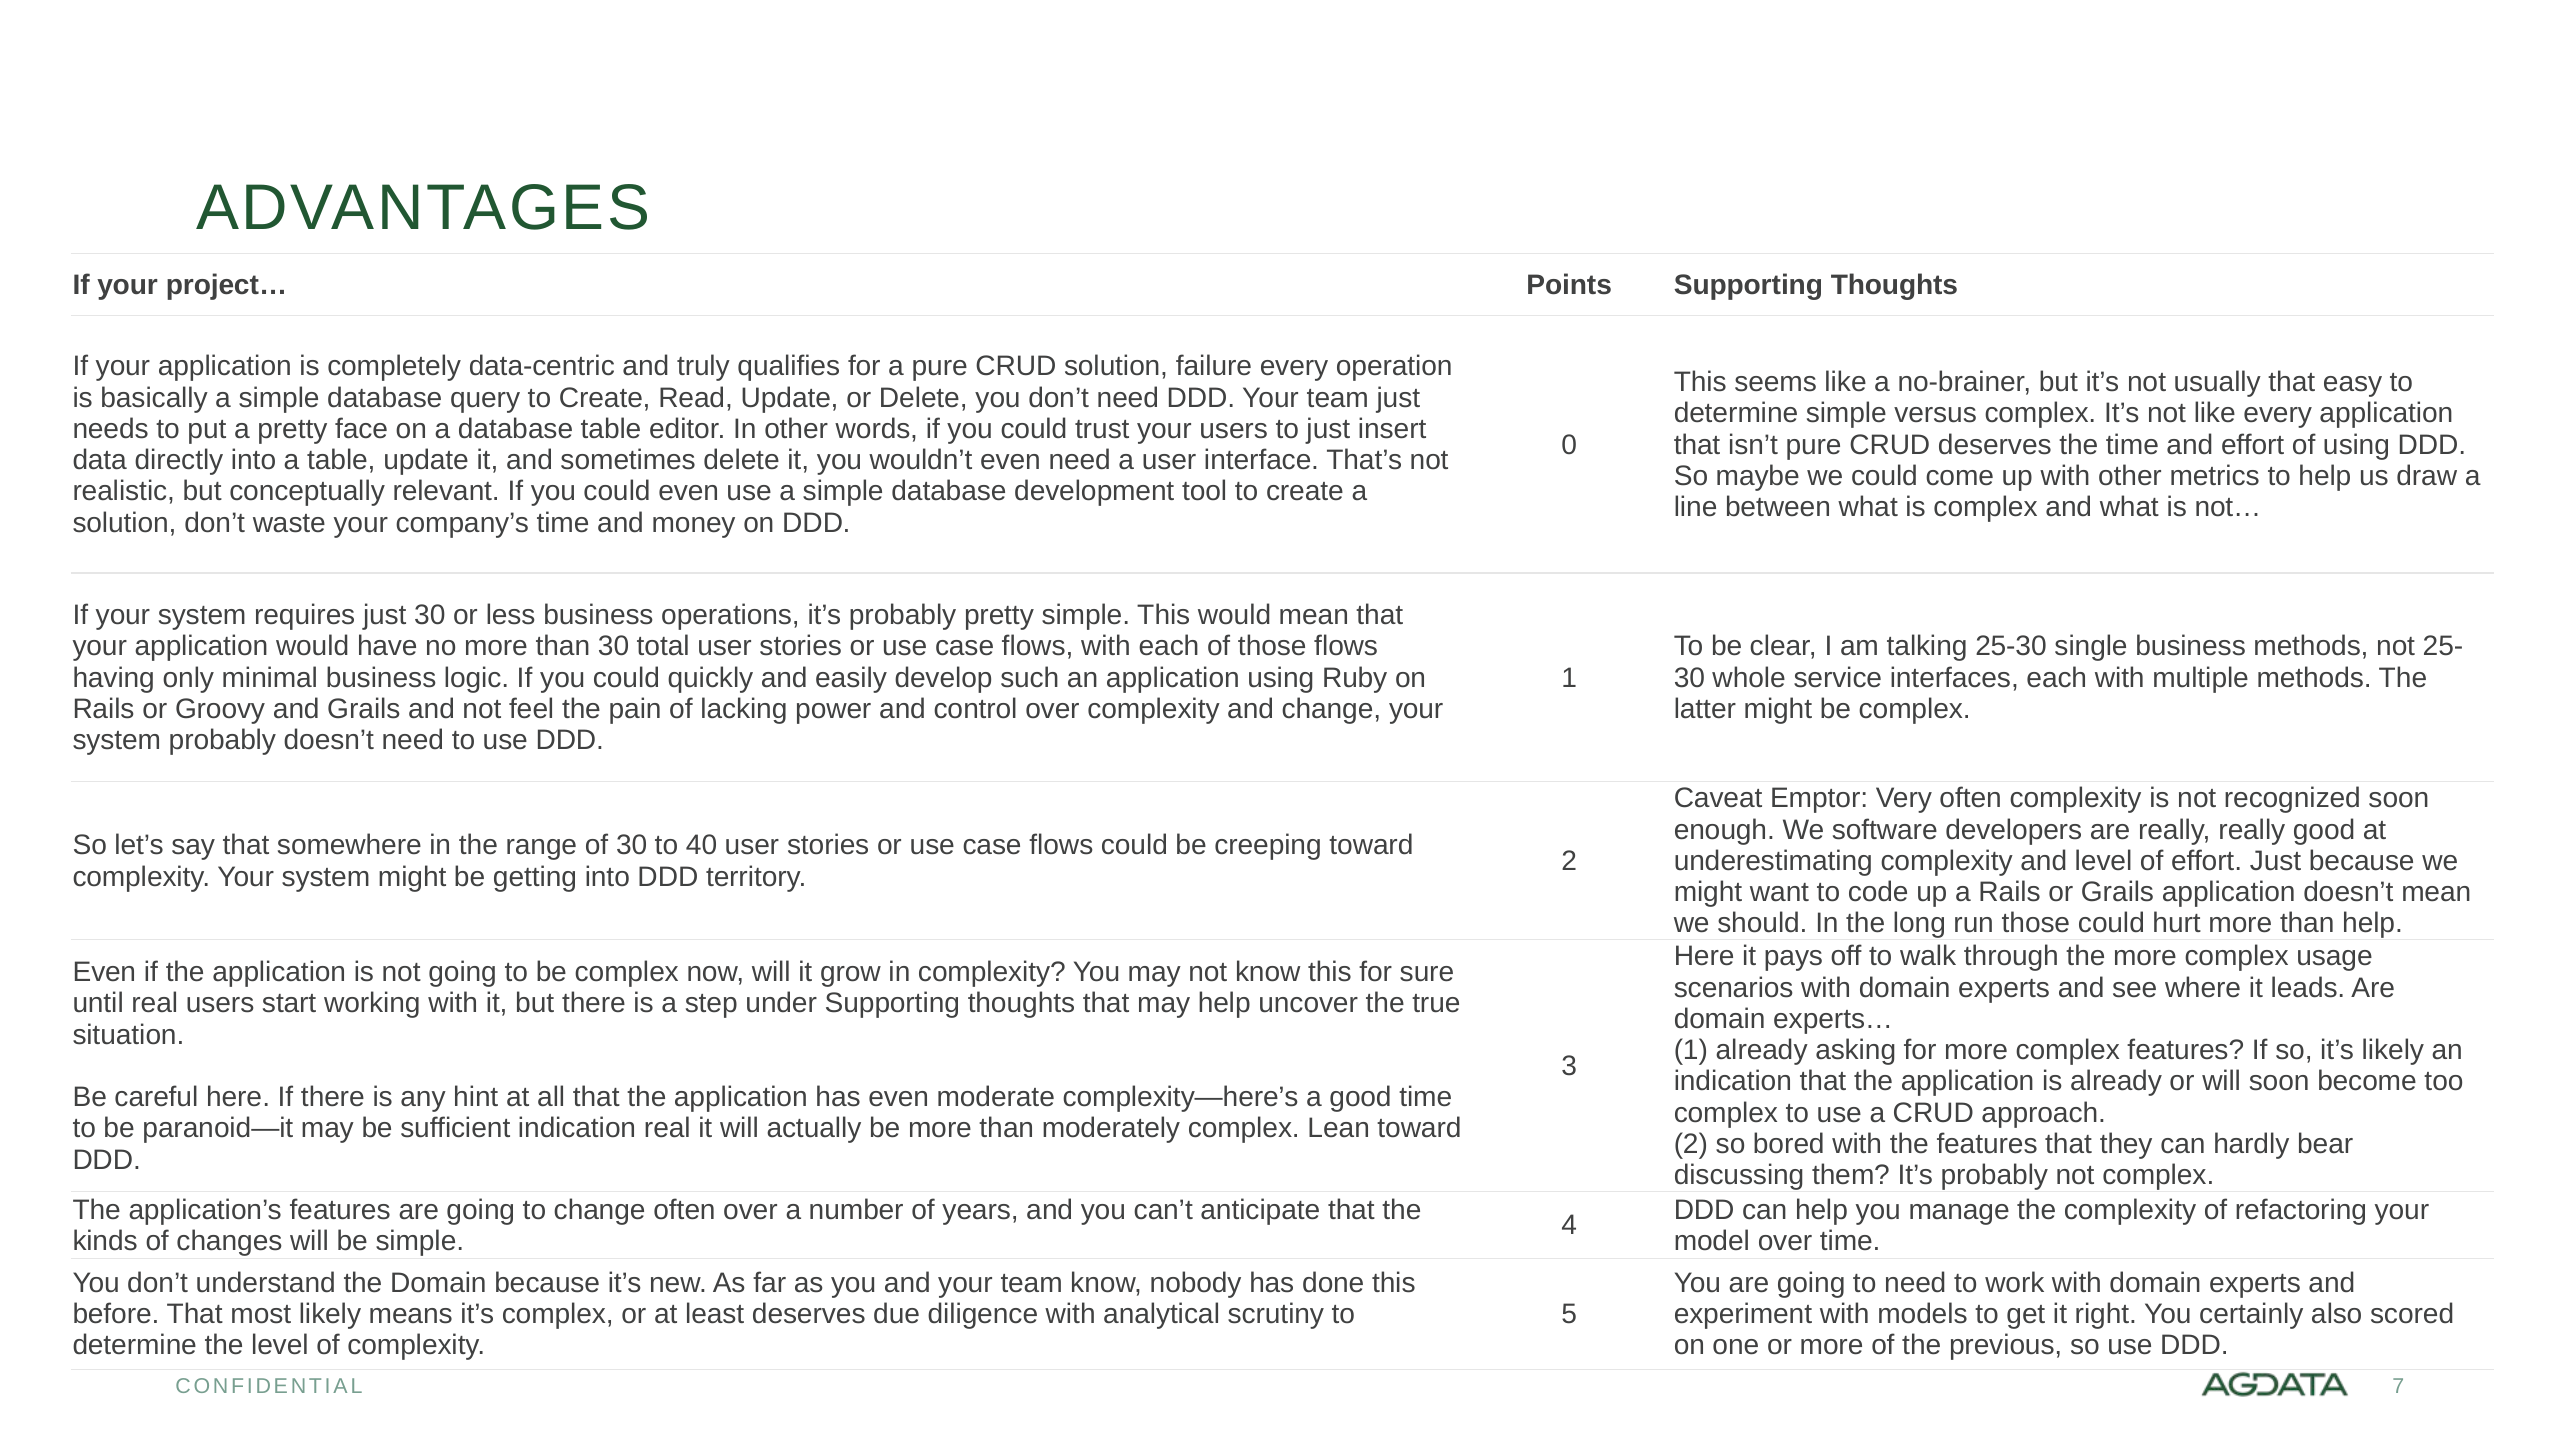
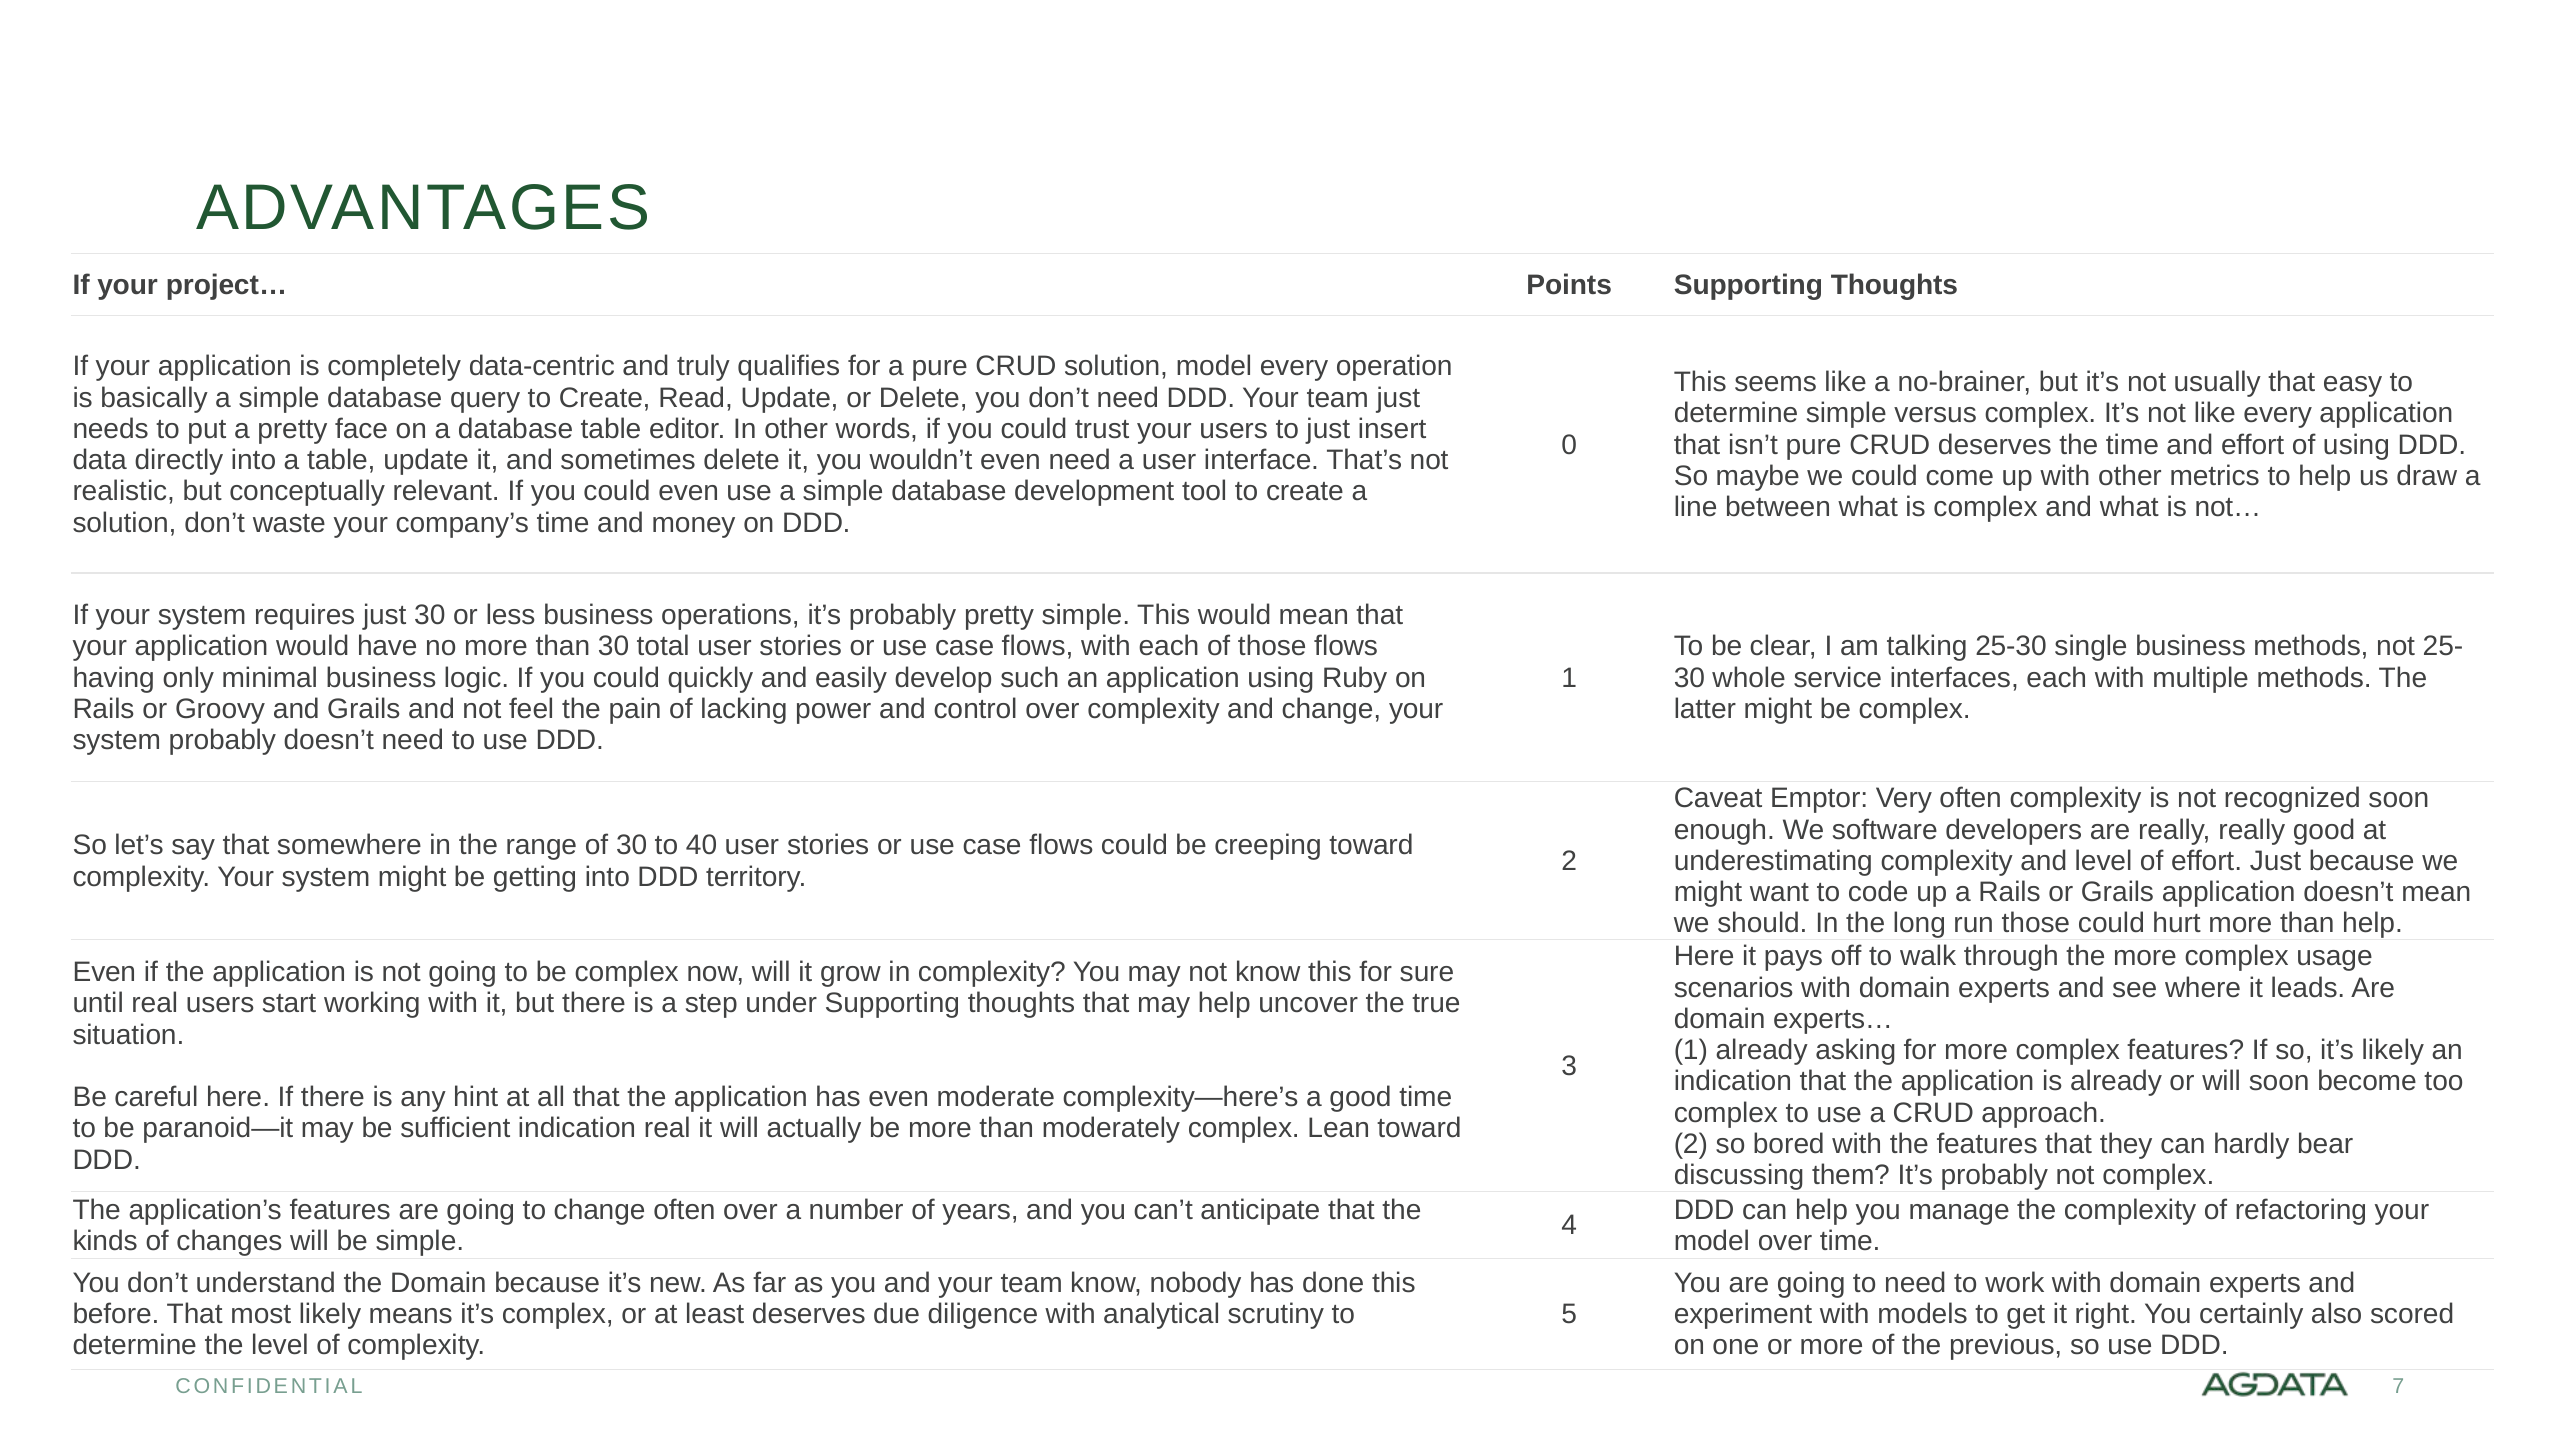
solution failure: failure -> model
